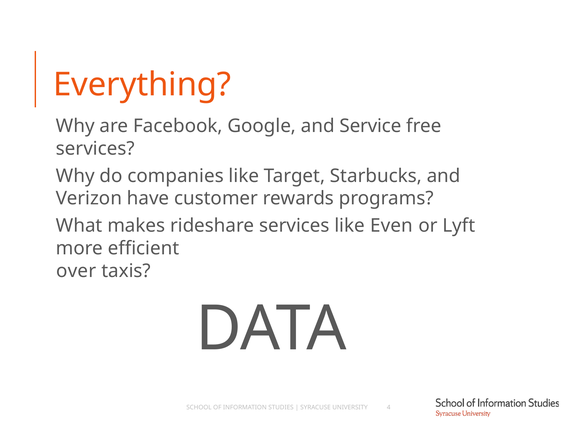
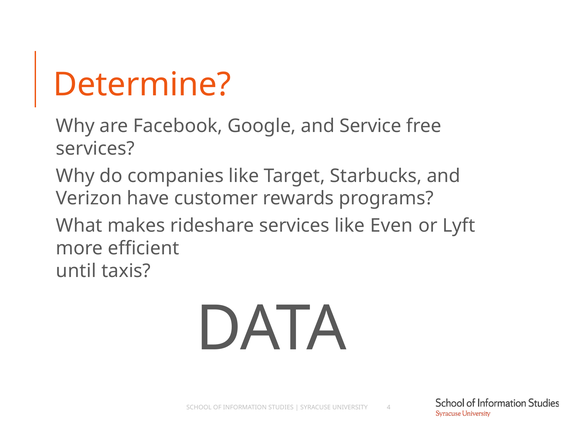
Everything: Everything -> Determine
over: over -> until
